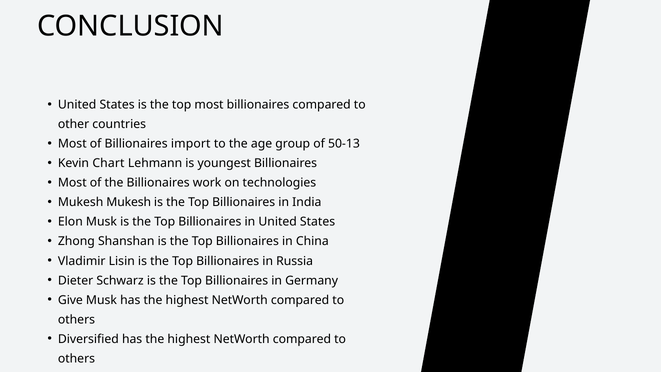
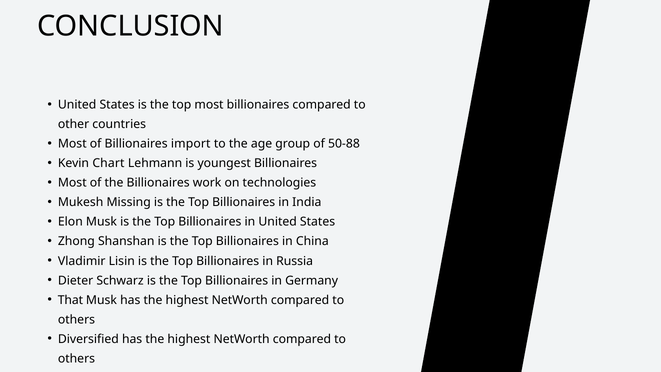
50-13: 50-13 -> 50-88
Mukesh Mukesh: Mukesh -> Missing
Give: Give -> That
